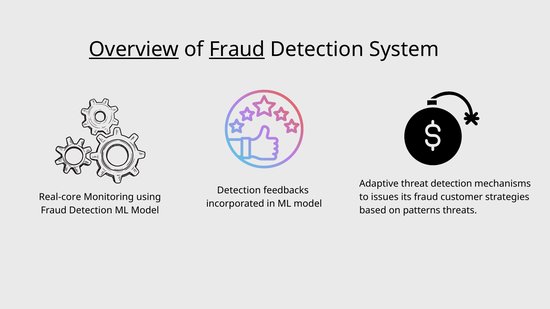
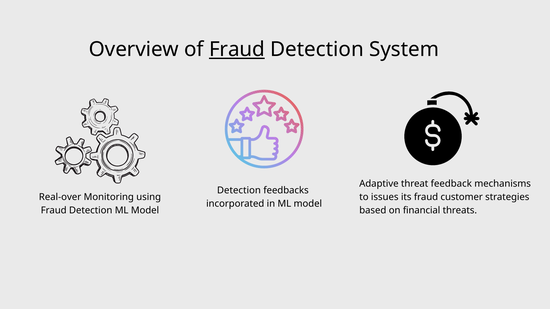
Overview underline: present -> none
threat detection: detection -> feedback
Real-core: Real-core -> Real-over
patterns: patterns -> financial
